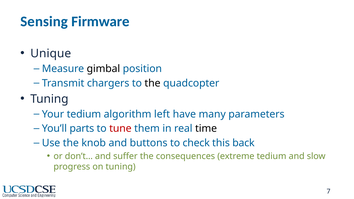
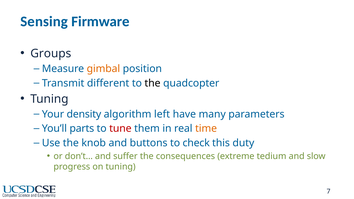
Unique: Unique -> Groups
gimbal colour: black -> orange
chargers: chargers -> different
Your tedium: tedium -> density
time colour: black -> orange
back: back -> duty
